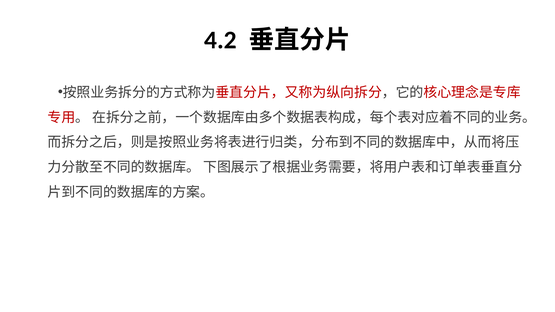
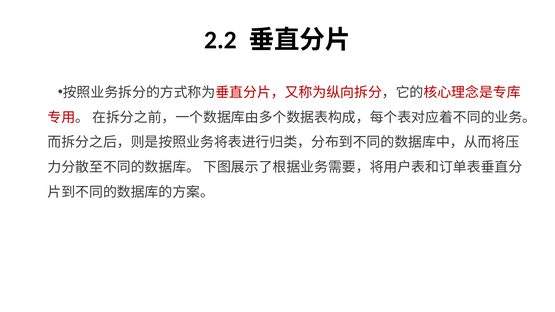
4.2: 4.2 -> 2.2
